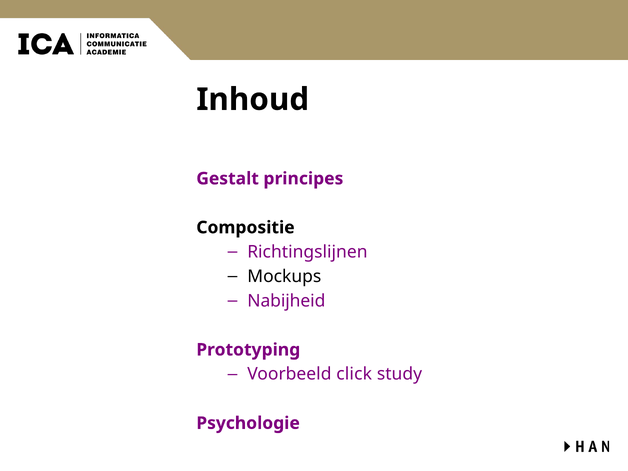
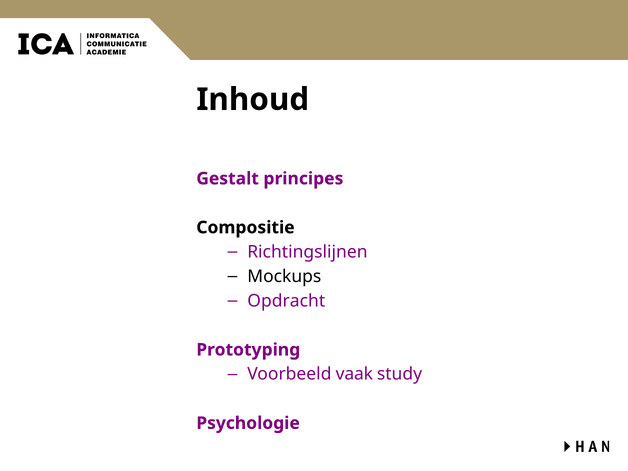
Nabijheid: Nabijheid -> Opdracht
click: click -> vaak
